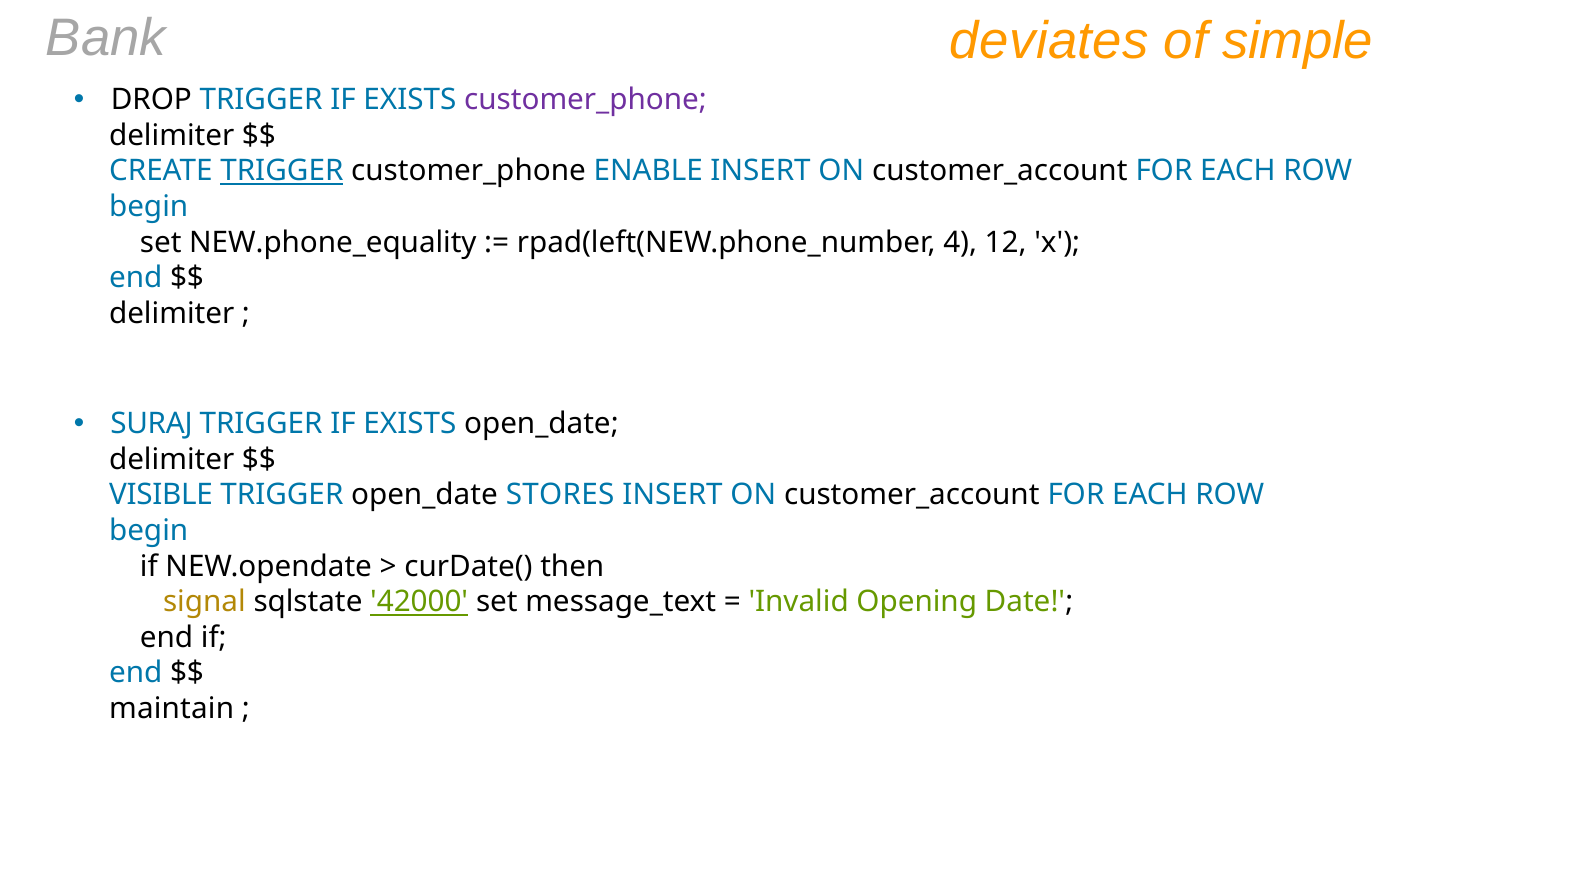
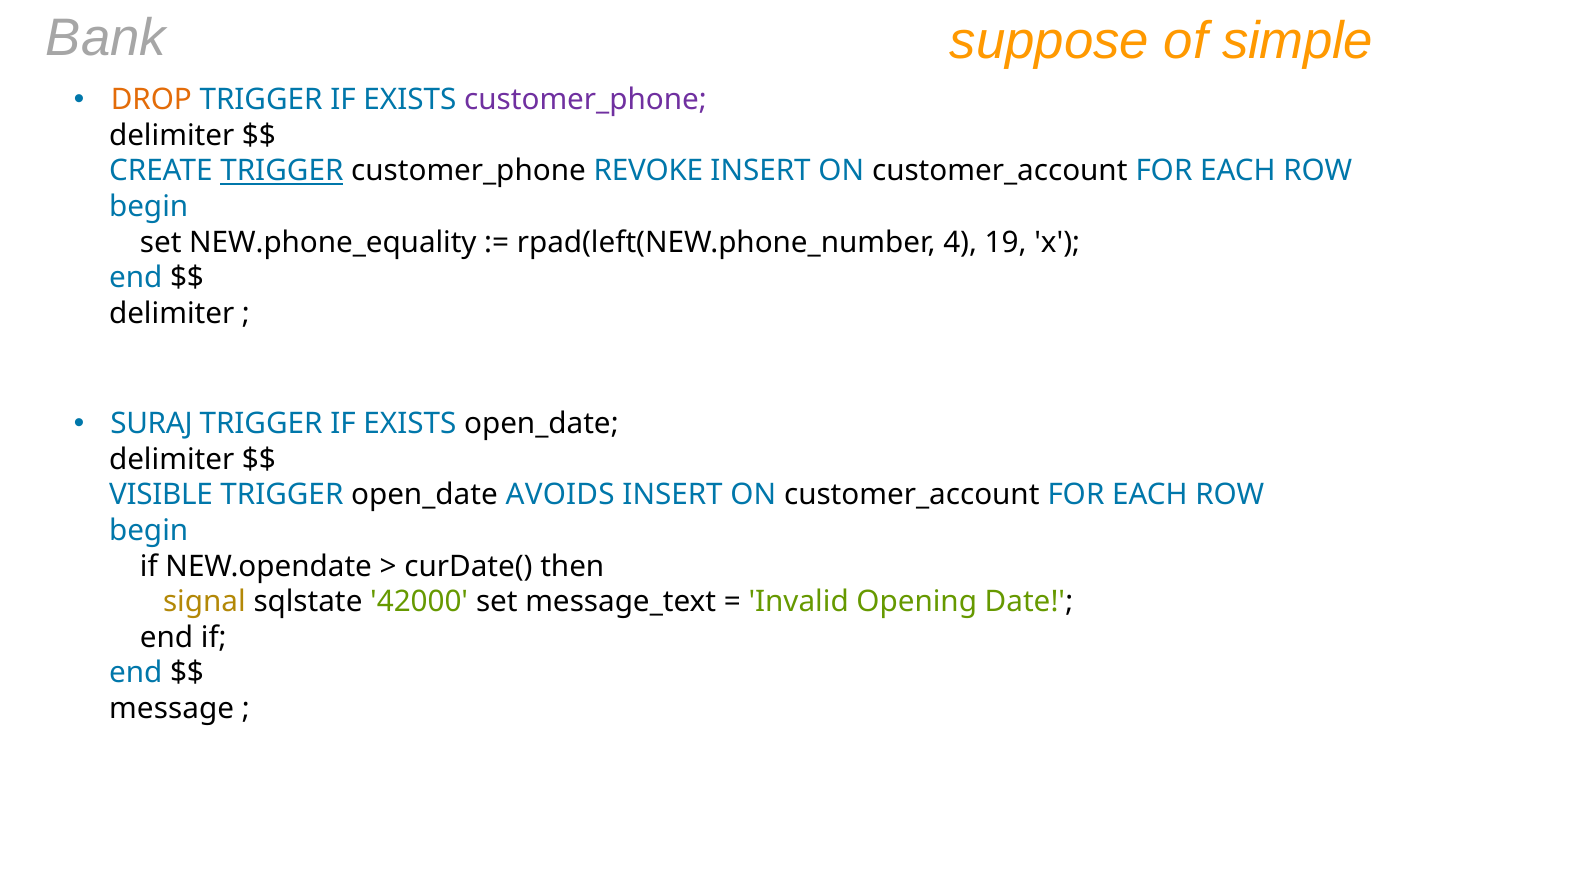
deviates: deviates -> suppose
DROP colour: black -> orange
ENABLE: ENABLE -> REVOKE
12: 12 -> 19
STORES: STORES -> AVOIDS
42000 underline: present -> none
maintain: maintain -> message
